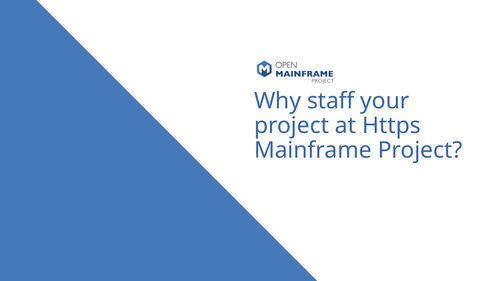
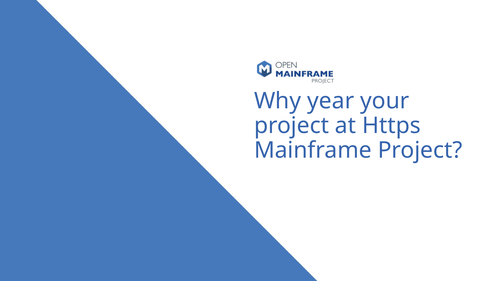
staff: staff -> year
